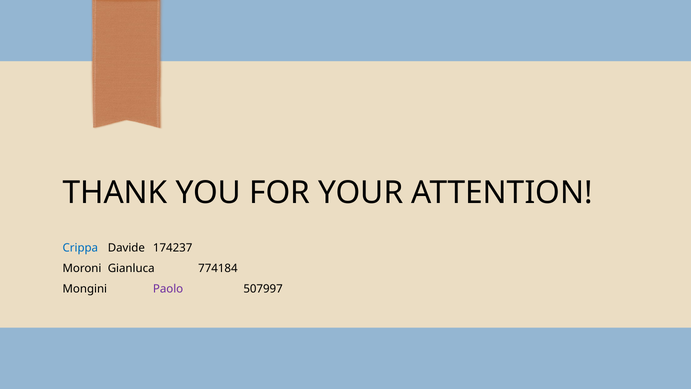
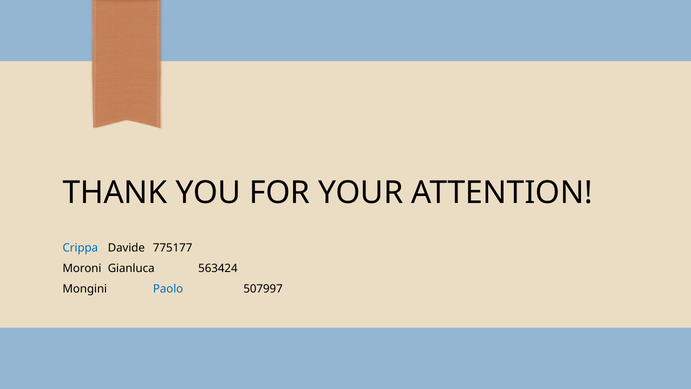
174237: 174237 -> 775177
774184: 774184 -> 563424
Paolo colour: purple -> blue
